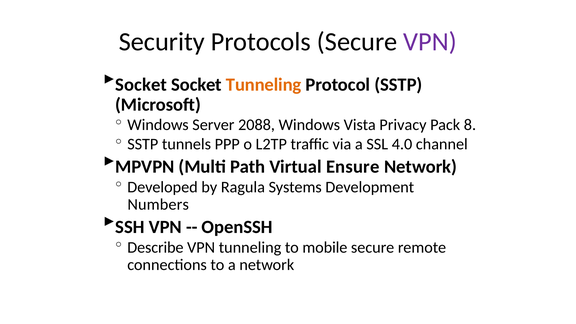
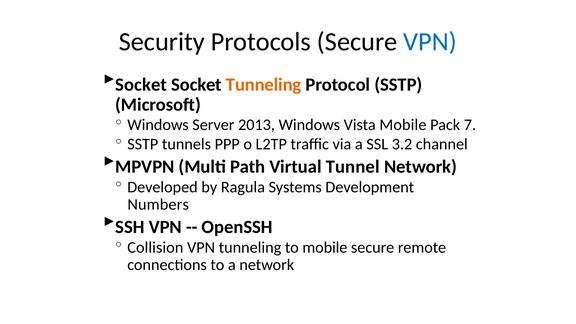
VPN at (430, 42) colour: purple -> blue
2088: 2088 -> 2013
Vista Privacy: Privacy -> Mobile
8: 8 -> 7
4.0: 4.0 -> 3.2
Ensure: Ensure -> Tunnel
Describe: Describe -> Collision
